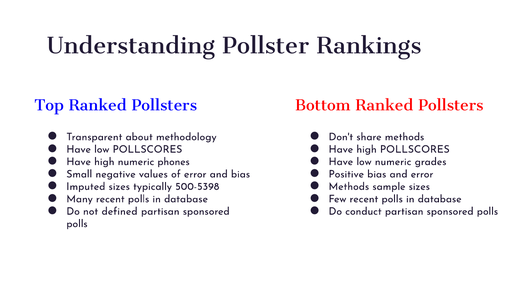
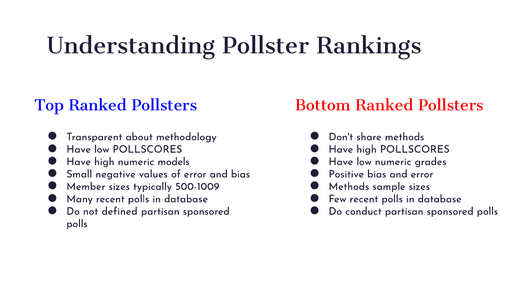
phones: phones -> models
Imputed: Imputed -> Member
500-5398: 500-5398 -> 500-1009
